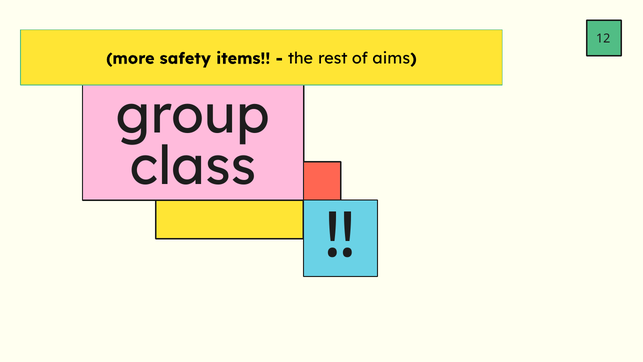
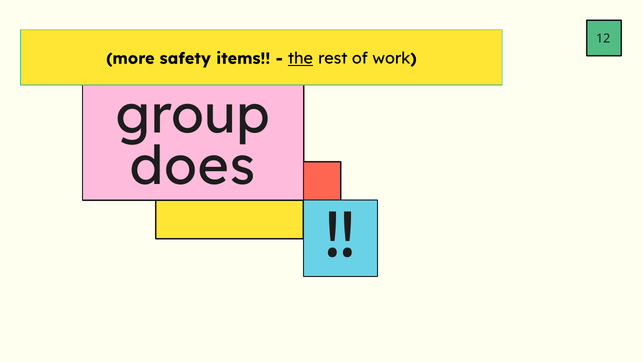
the underline: none -> present
aims: aims -> work
class: class -> does
